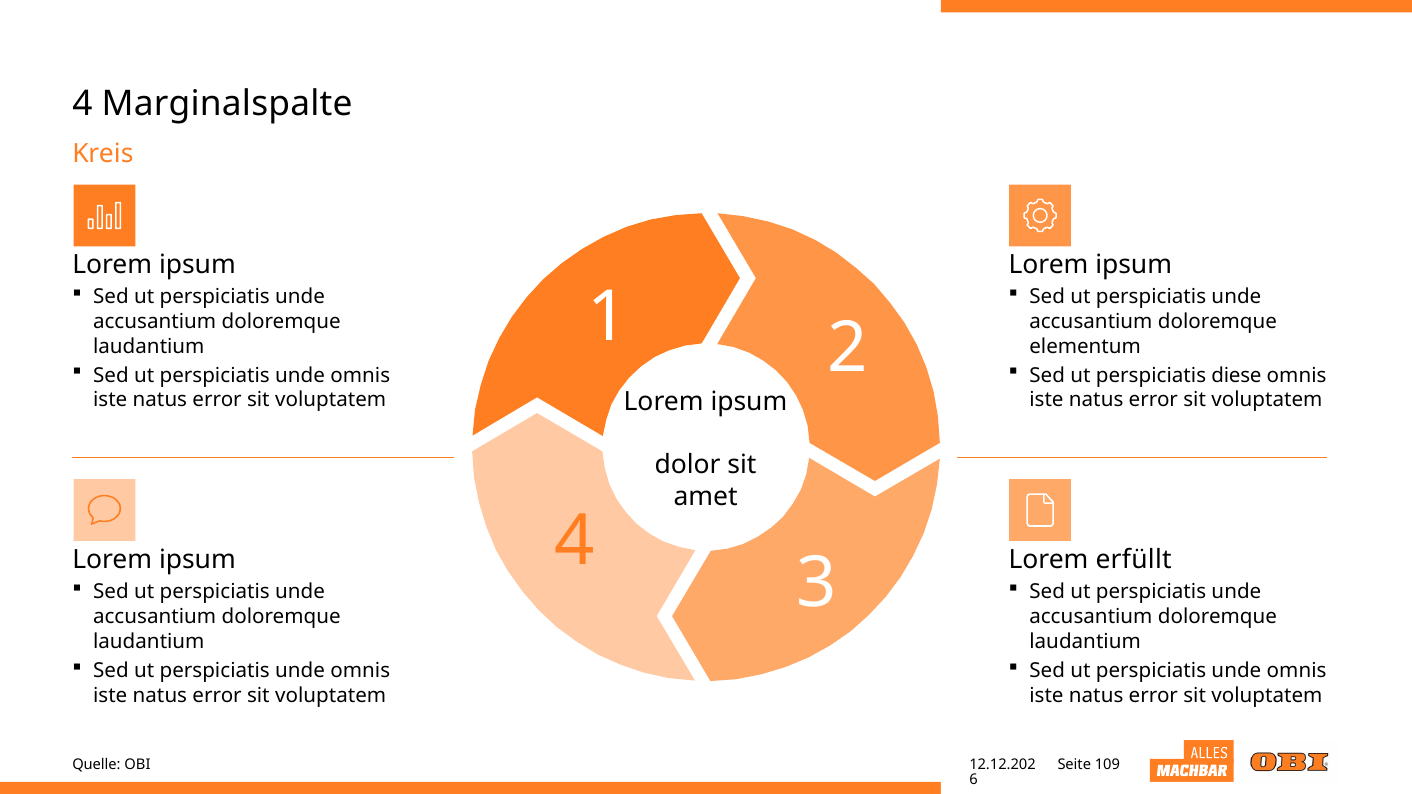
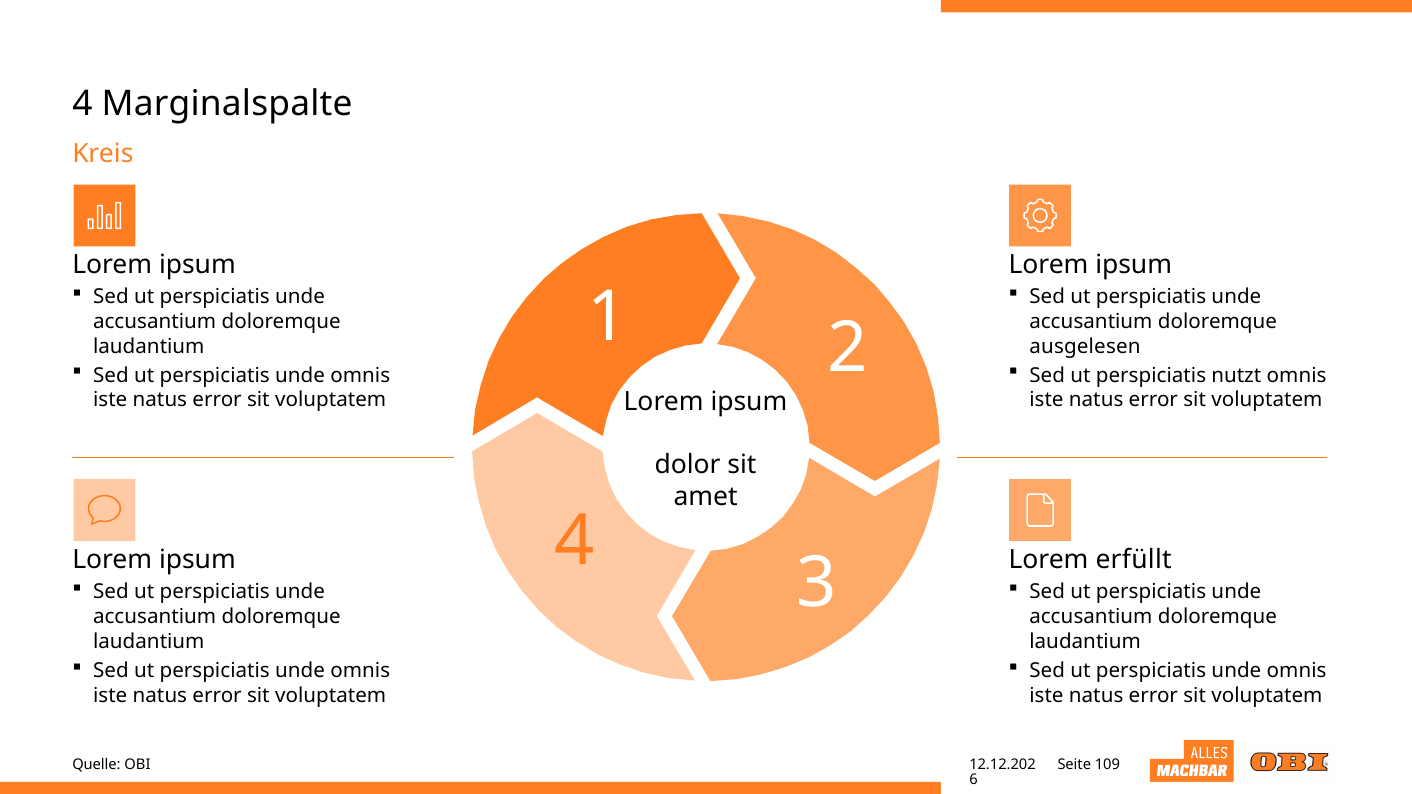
elementum: elementum -> ausgelesen
diese: diese -> nutzt
